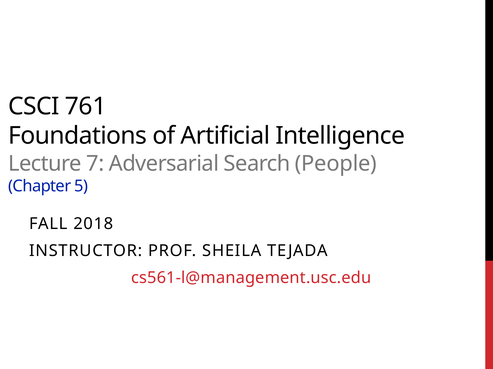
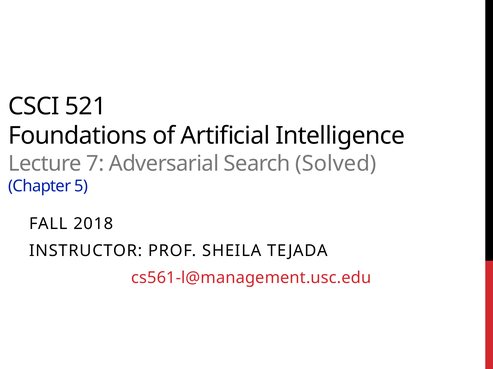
761: 761 -> 521
People: People -> Solved
